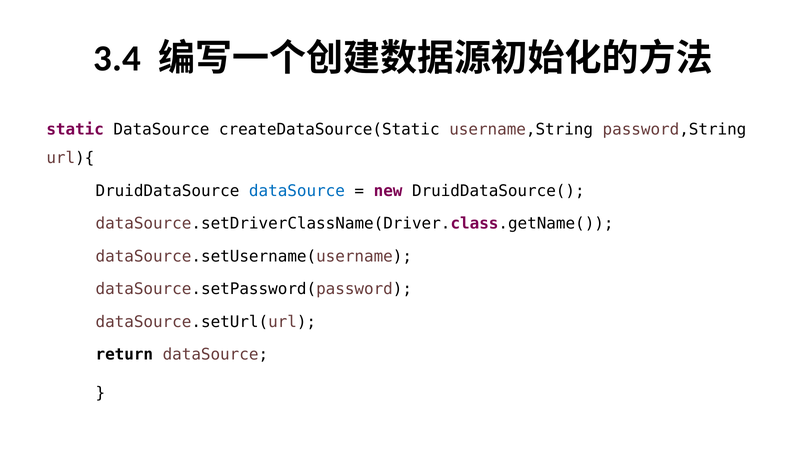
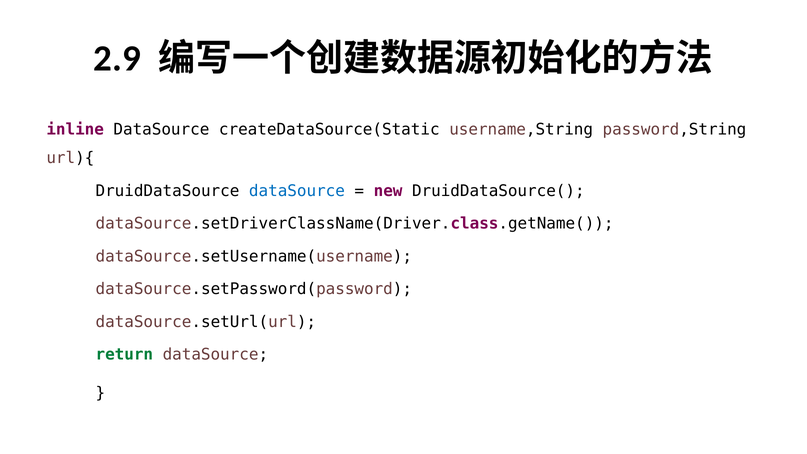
3.4: 3.4 -> 2.9
static: static -> inline
return colour: black -> green
